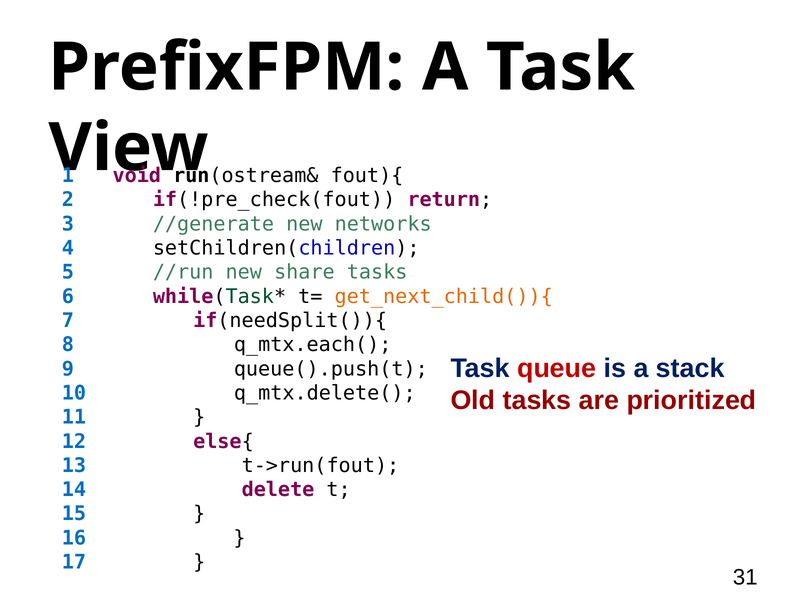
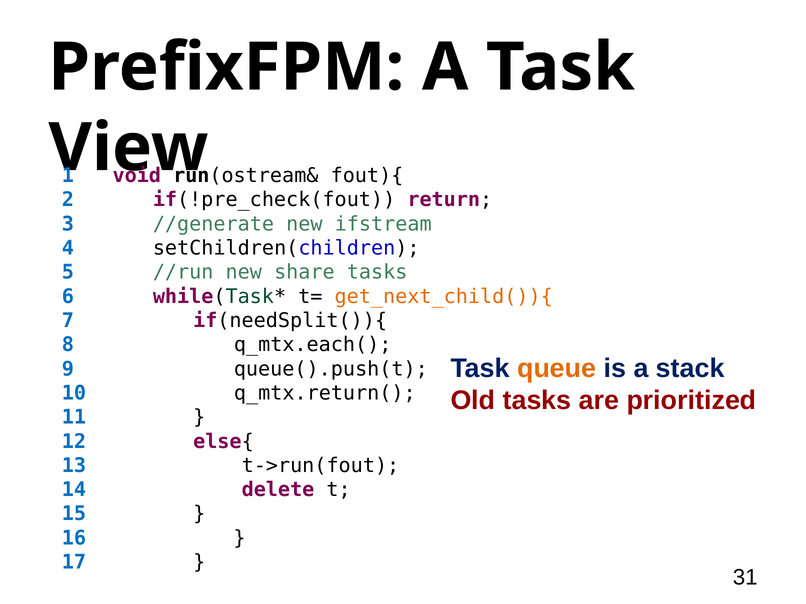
networks: networks -> ifstream
queue colour: red -> orange
q_mtx.delete(: q_mtx.delete( -> q_mtx.return(
